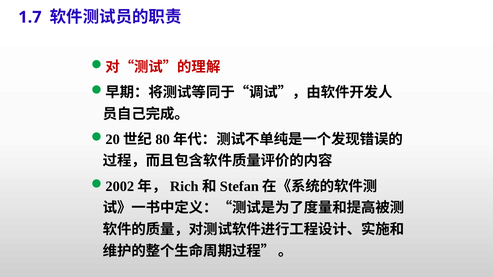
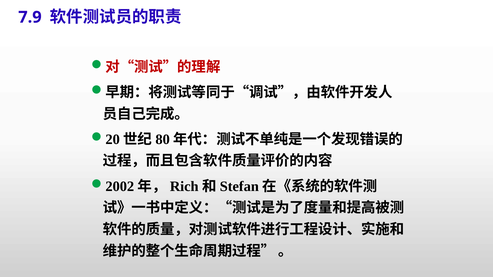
1.7: 1.7 -> 7.9
